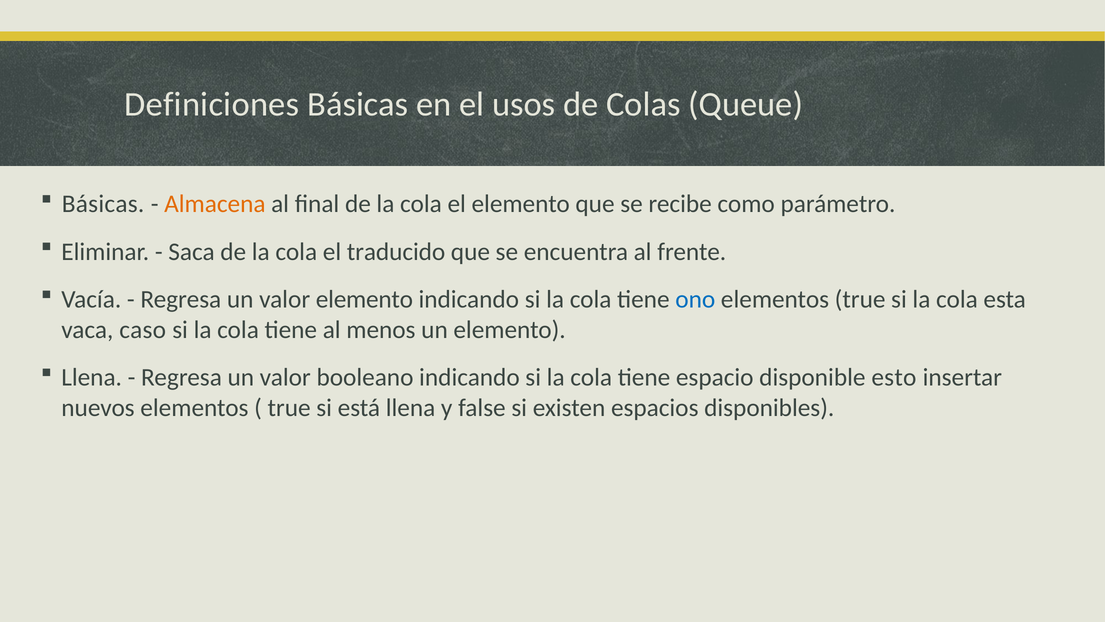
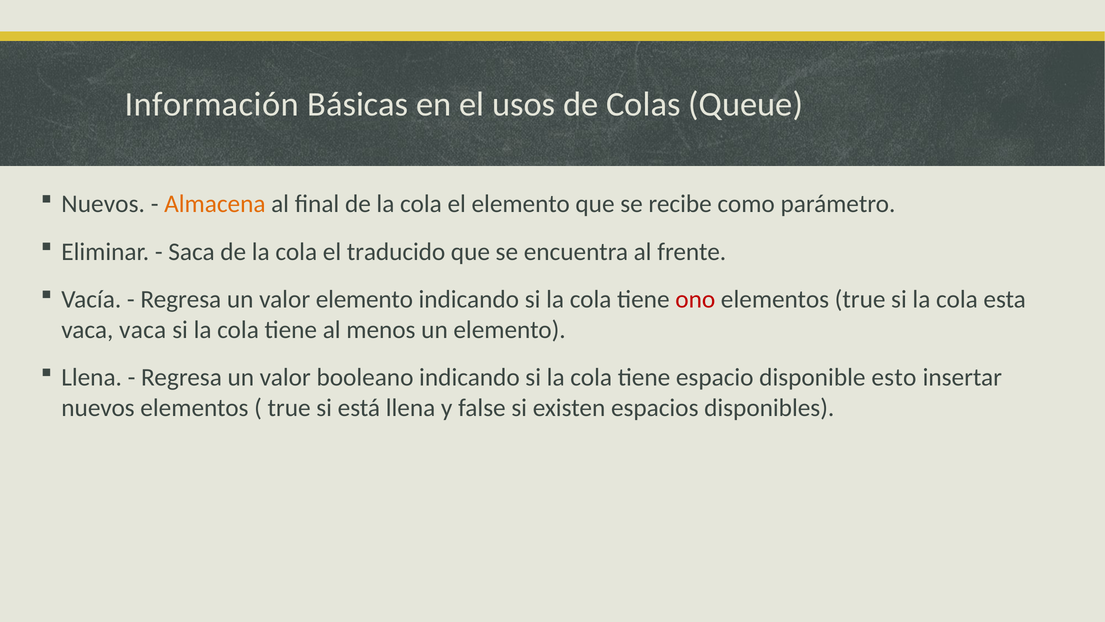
Definiciones: Definiciones -> Información
Básicas at (103, 204): Básicas -> Nuevos
ono colour: blue -> red
vaca caso: caso -> vaca
